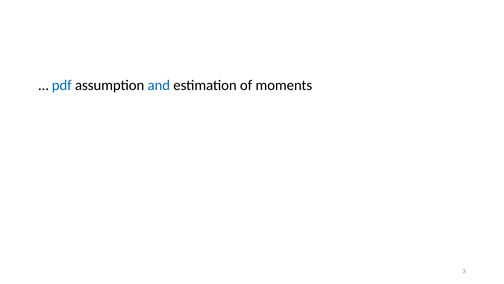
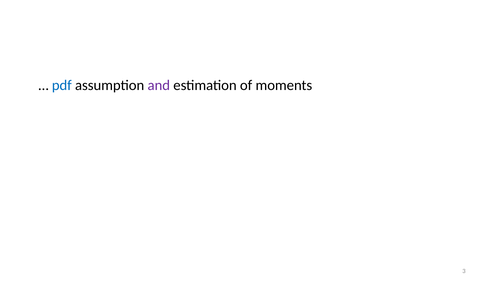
and colour: blue -> purple
